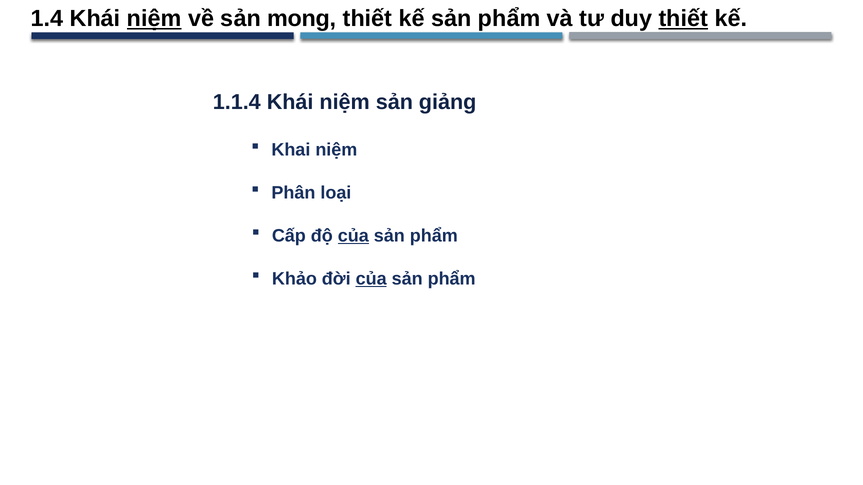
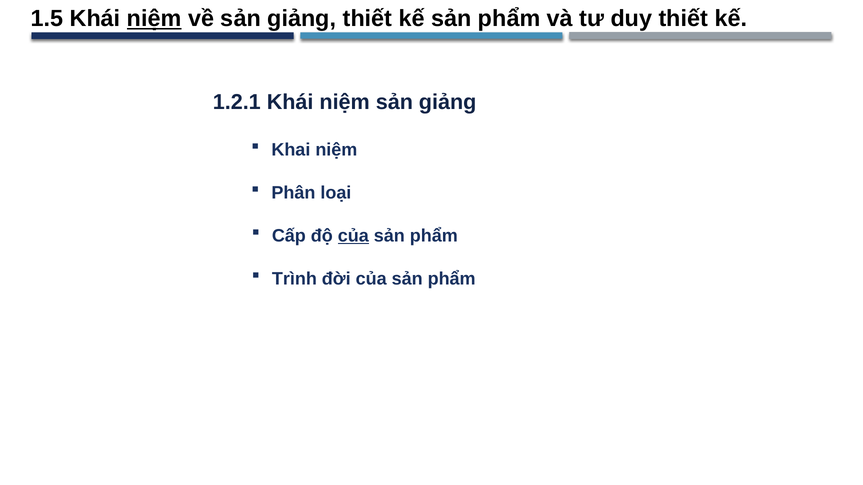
1.4: 1.4 -> 1.5
về sản mong: mong -> giảng
thiết at (683, 19) underline: present -> none
1.1.4: 1.1.4 -> 1.2.1
Khảo: Khảo -> Trình
của at (371, 279) underline: present -> none
